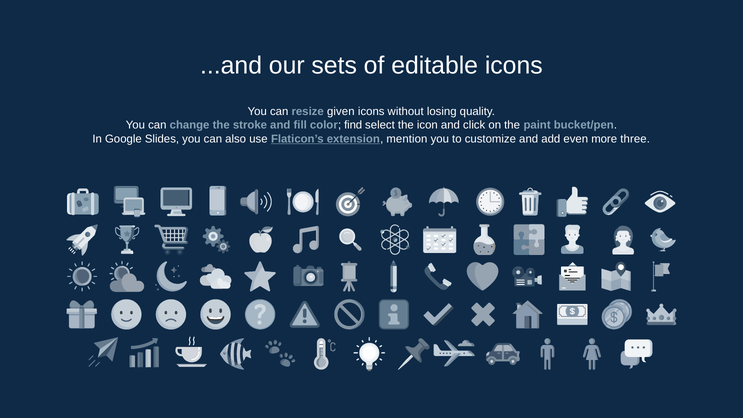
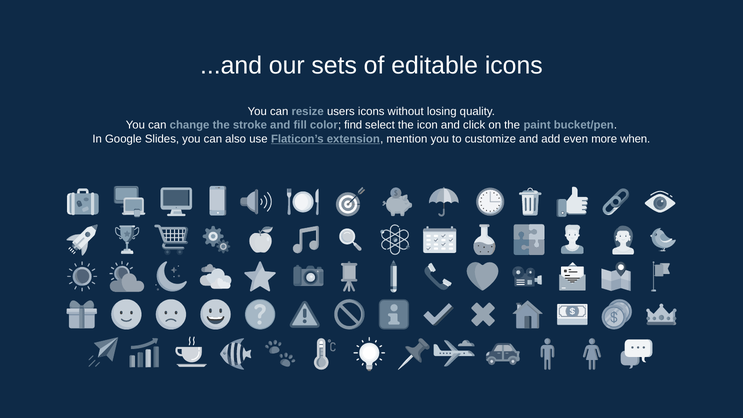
given: given -> users
three: three -> when
